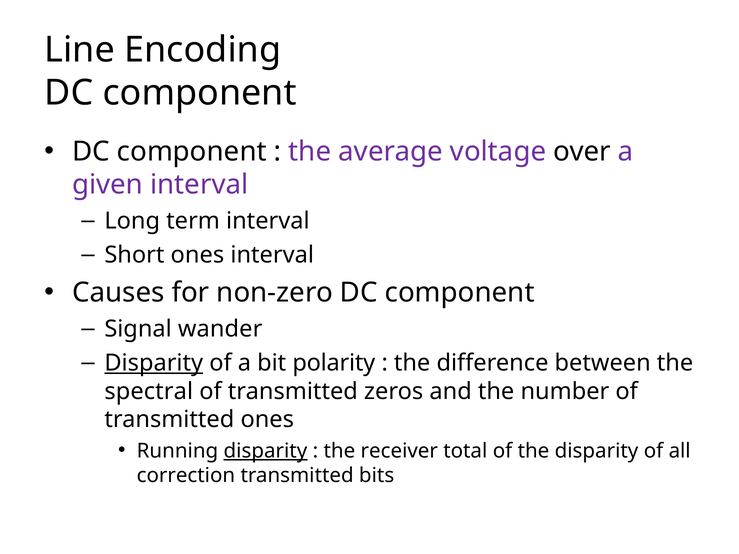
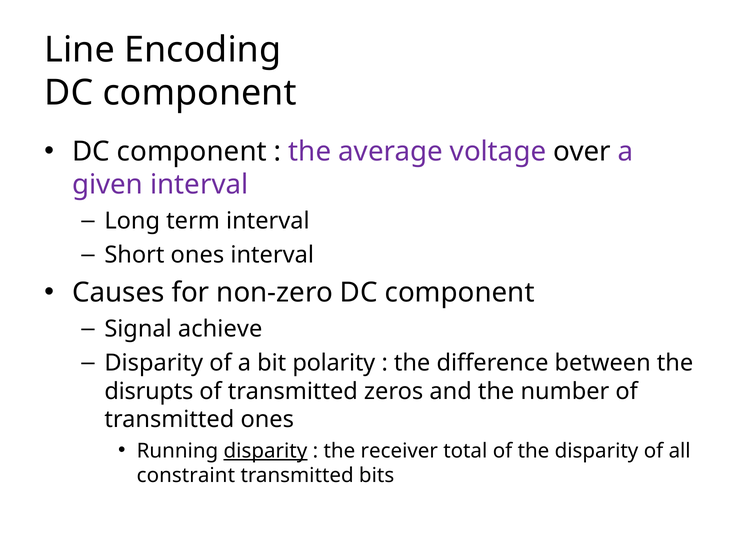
wander: wander -> achieve
Disparity at (154, 363) underline: present -> none
spectral: spectral -> disrupts
correction: correction -> constraint
